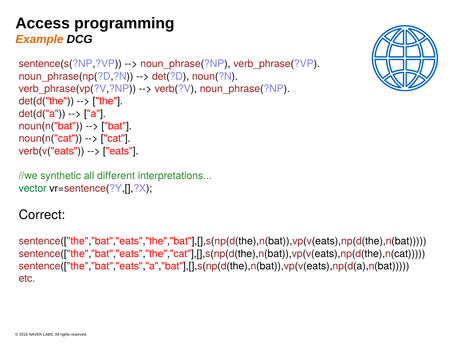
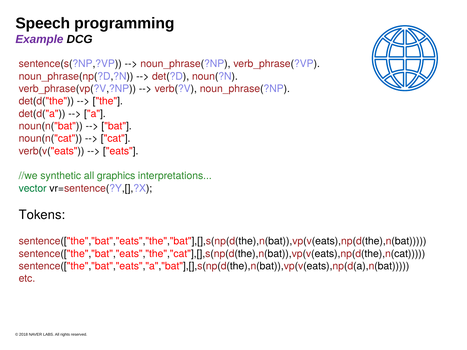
Access: Access -> Speech
Example colour: orange -> purple
different: different -> graphics
Correct: Correct -> Tokens
